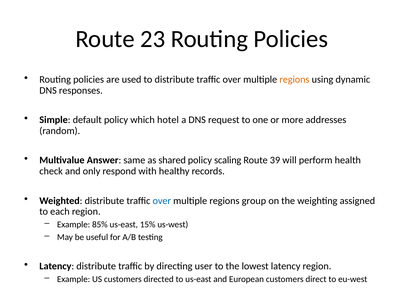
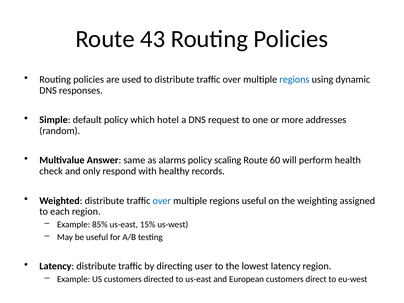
23: 23 -> 43
regions at (294, 79) colour: orange -> blue
shared: shared -> alarms
39: 39 -> 60
regions group: group -> useful
